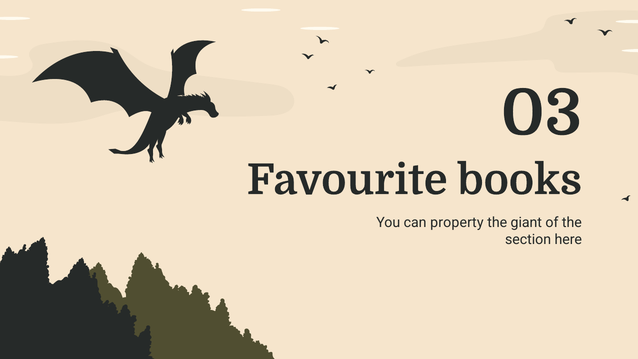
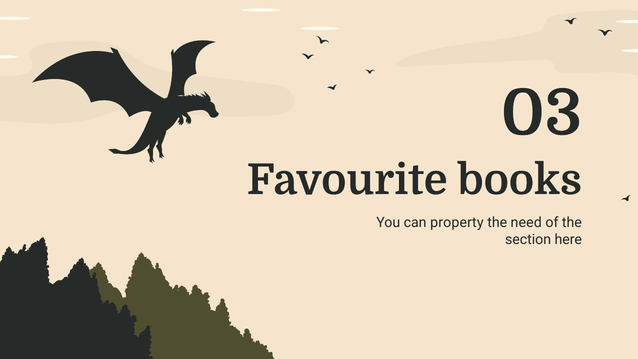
giant: giant -> need
